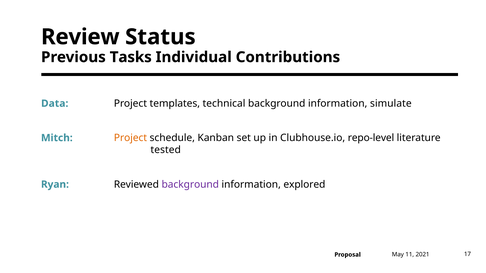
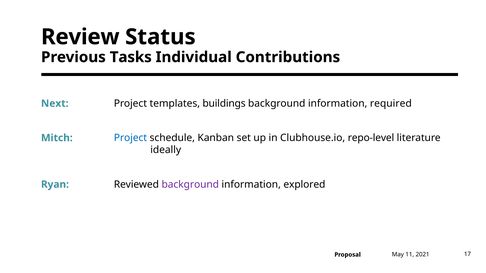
Data: Data -> Next
technical: technical -> buildings
simulate: simulate -> required
Project at (130, 138) colour: orange -> blue
tested: tested -> ideally
